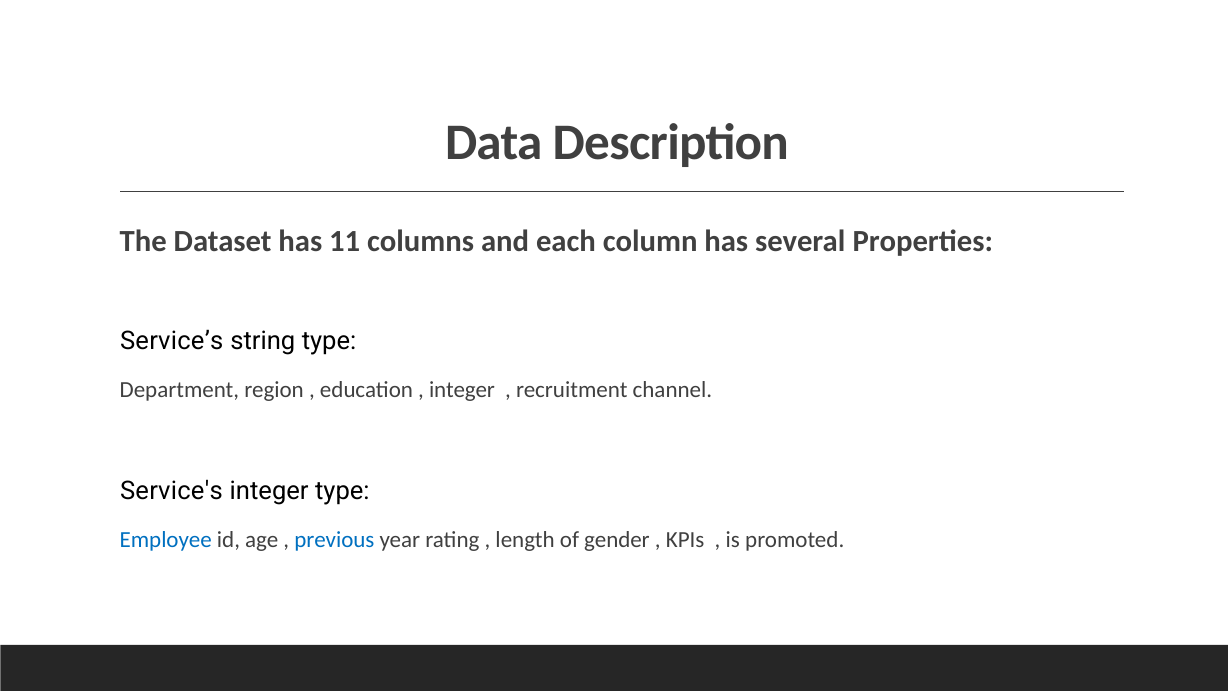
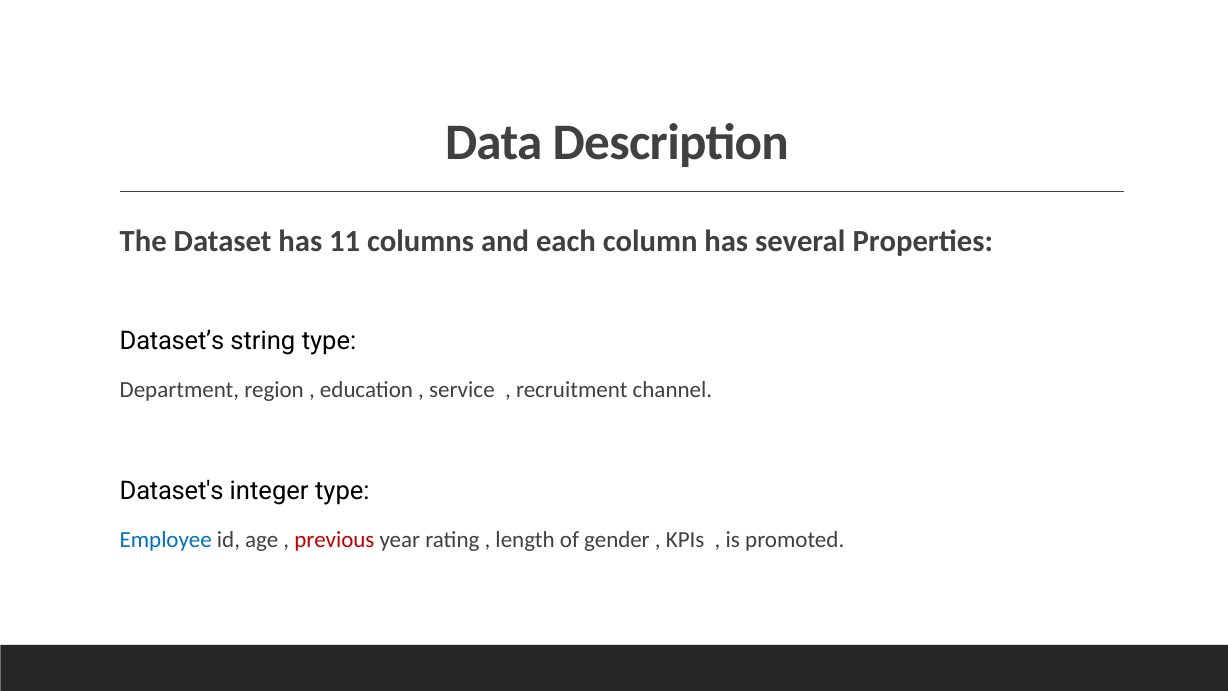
Service’s: Service’s -> Dataset’s
integer at (462, 390): integer -> service
Service's: Service's -> Dataset's
previous colour: blue -> red
